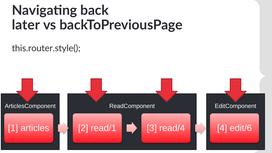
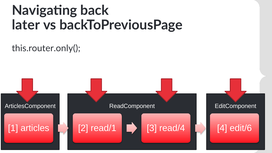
this.router.style(: this.router.style( -> this.router.only(
